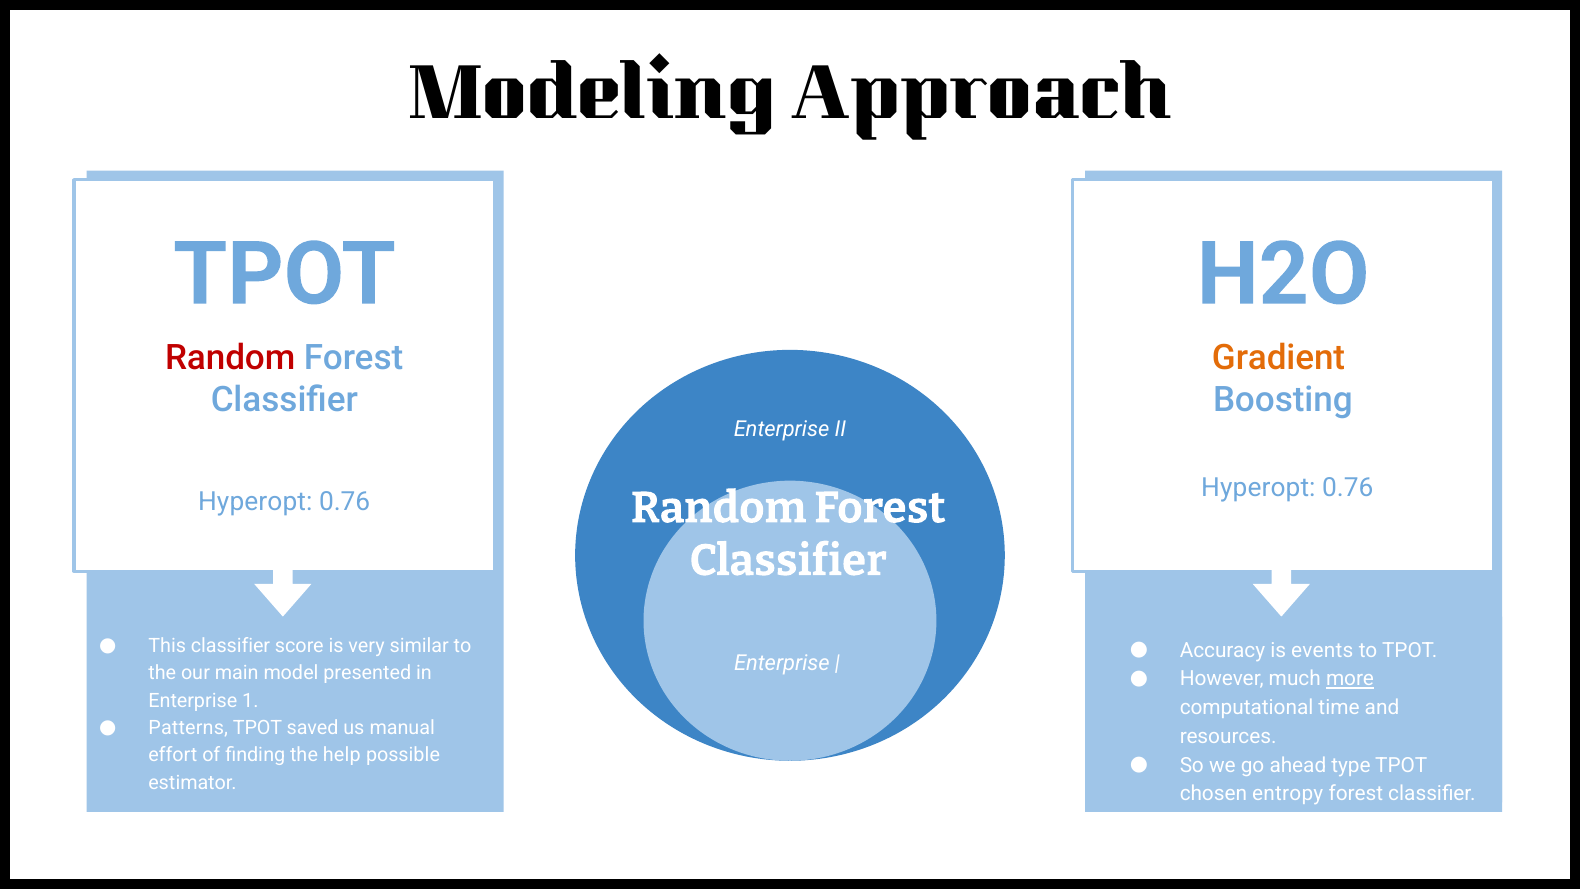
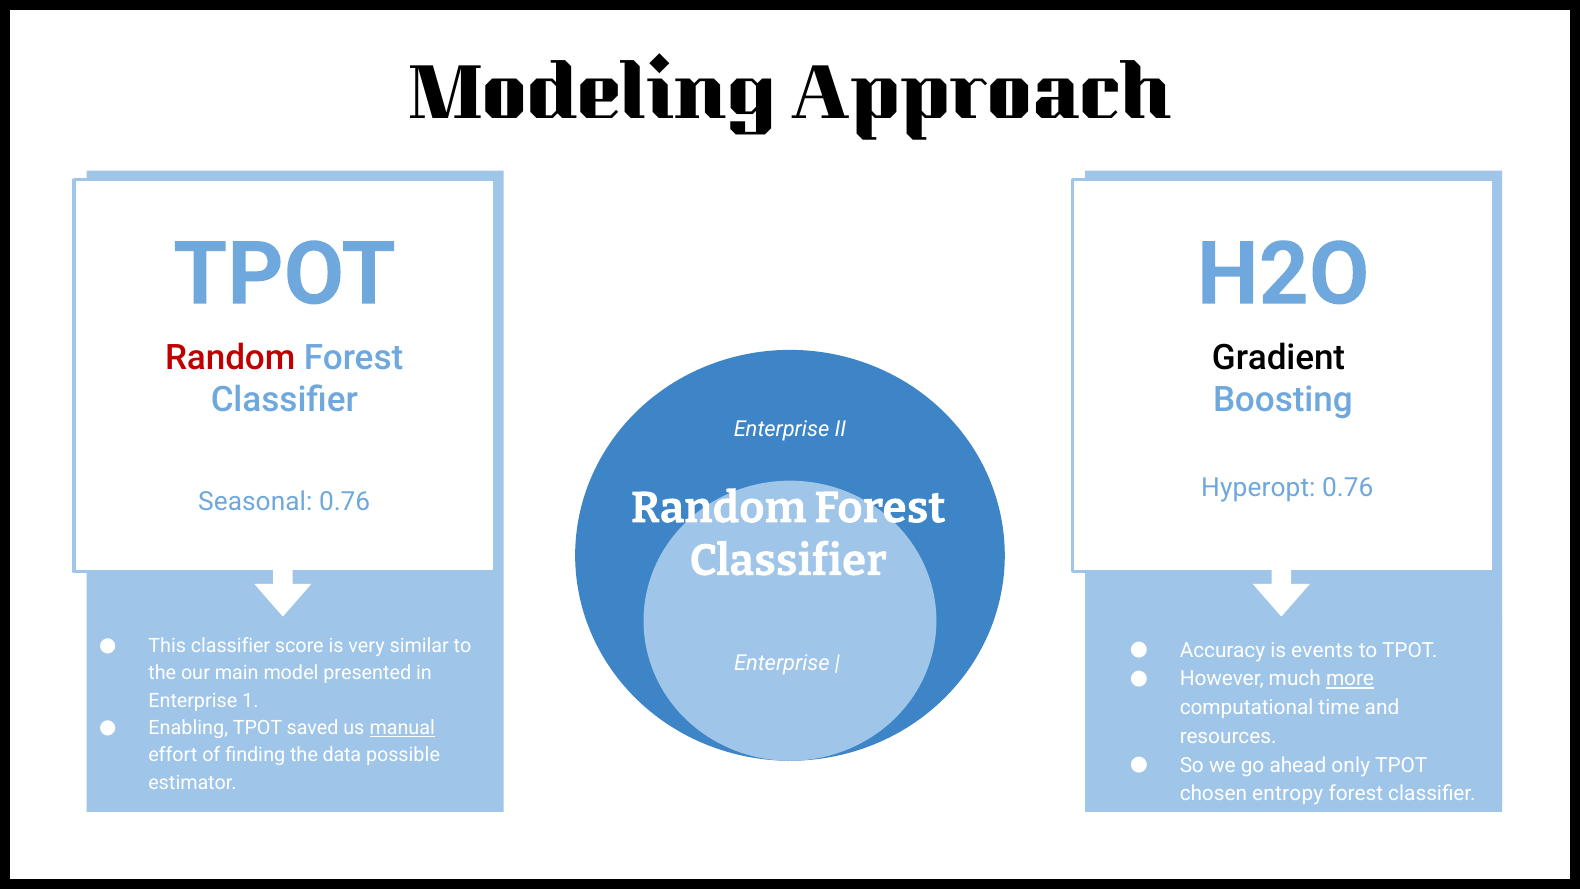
Gradient colour: orange -> black
Hyperopt at (255, 502): Hyperopt -> Seasonal
Patterns: Patterns -> Enabling
manual underline: none -> present
help: help -> data
type: type -> only
